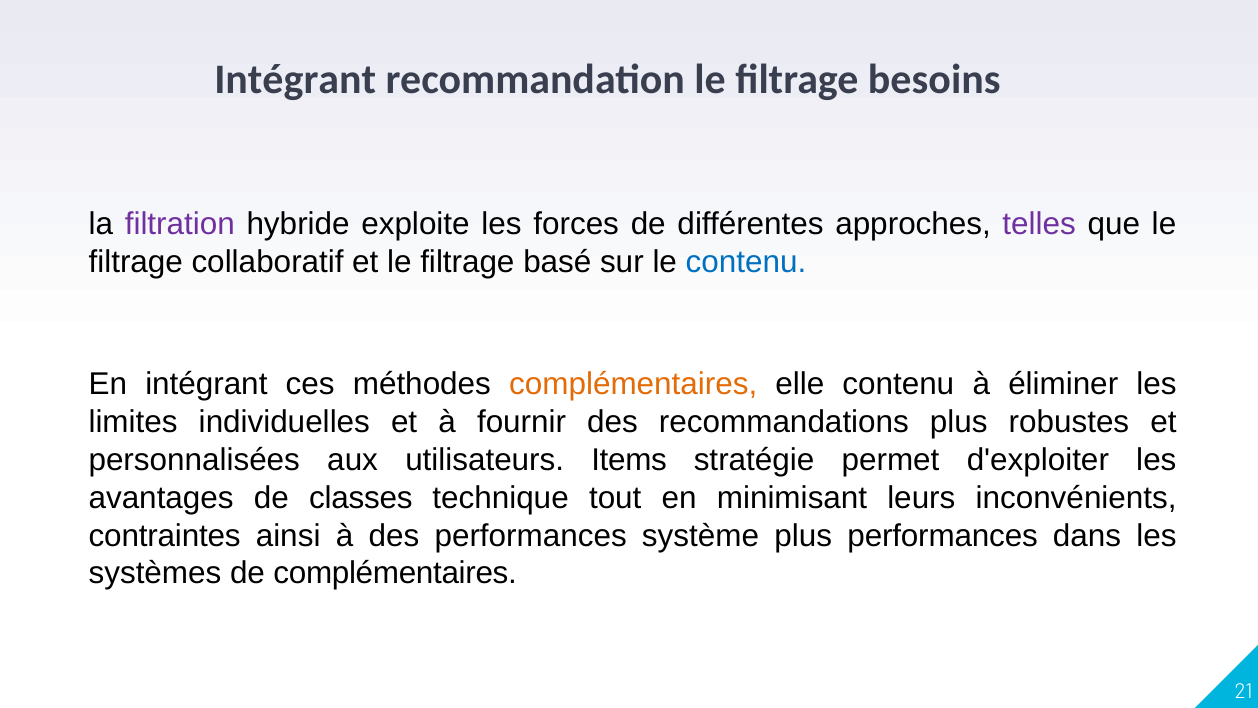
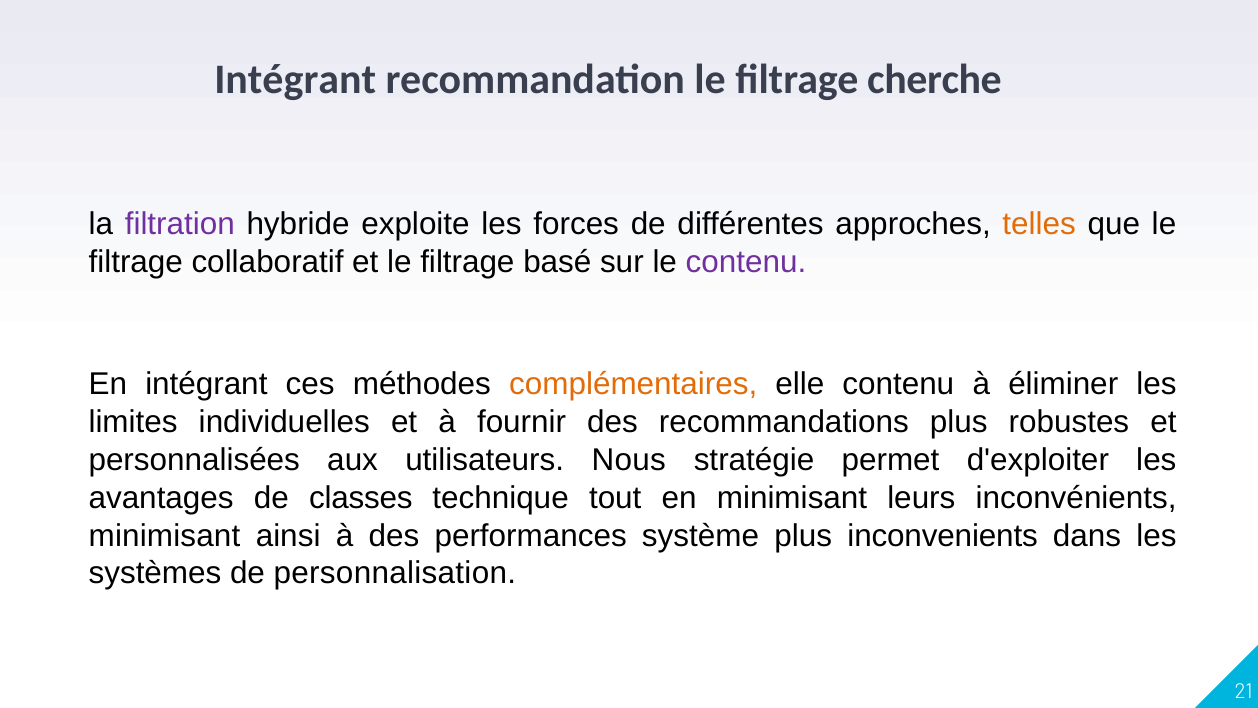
besoins: besoins -> cherche
telles colour: purple -> orange
contenu at (746, 262) colour: blue -> purple
Items: Items -> Nous
contraintes at (165, 535): contraintes -> minimisant
plus performances: performances -> inconvenients
de complémentaires: complémentaires -> personnalisation
